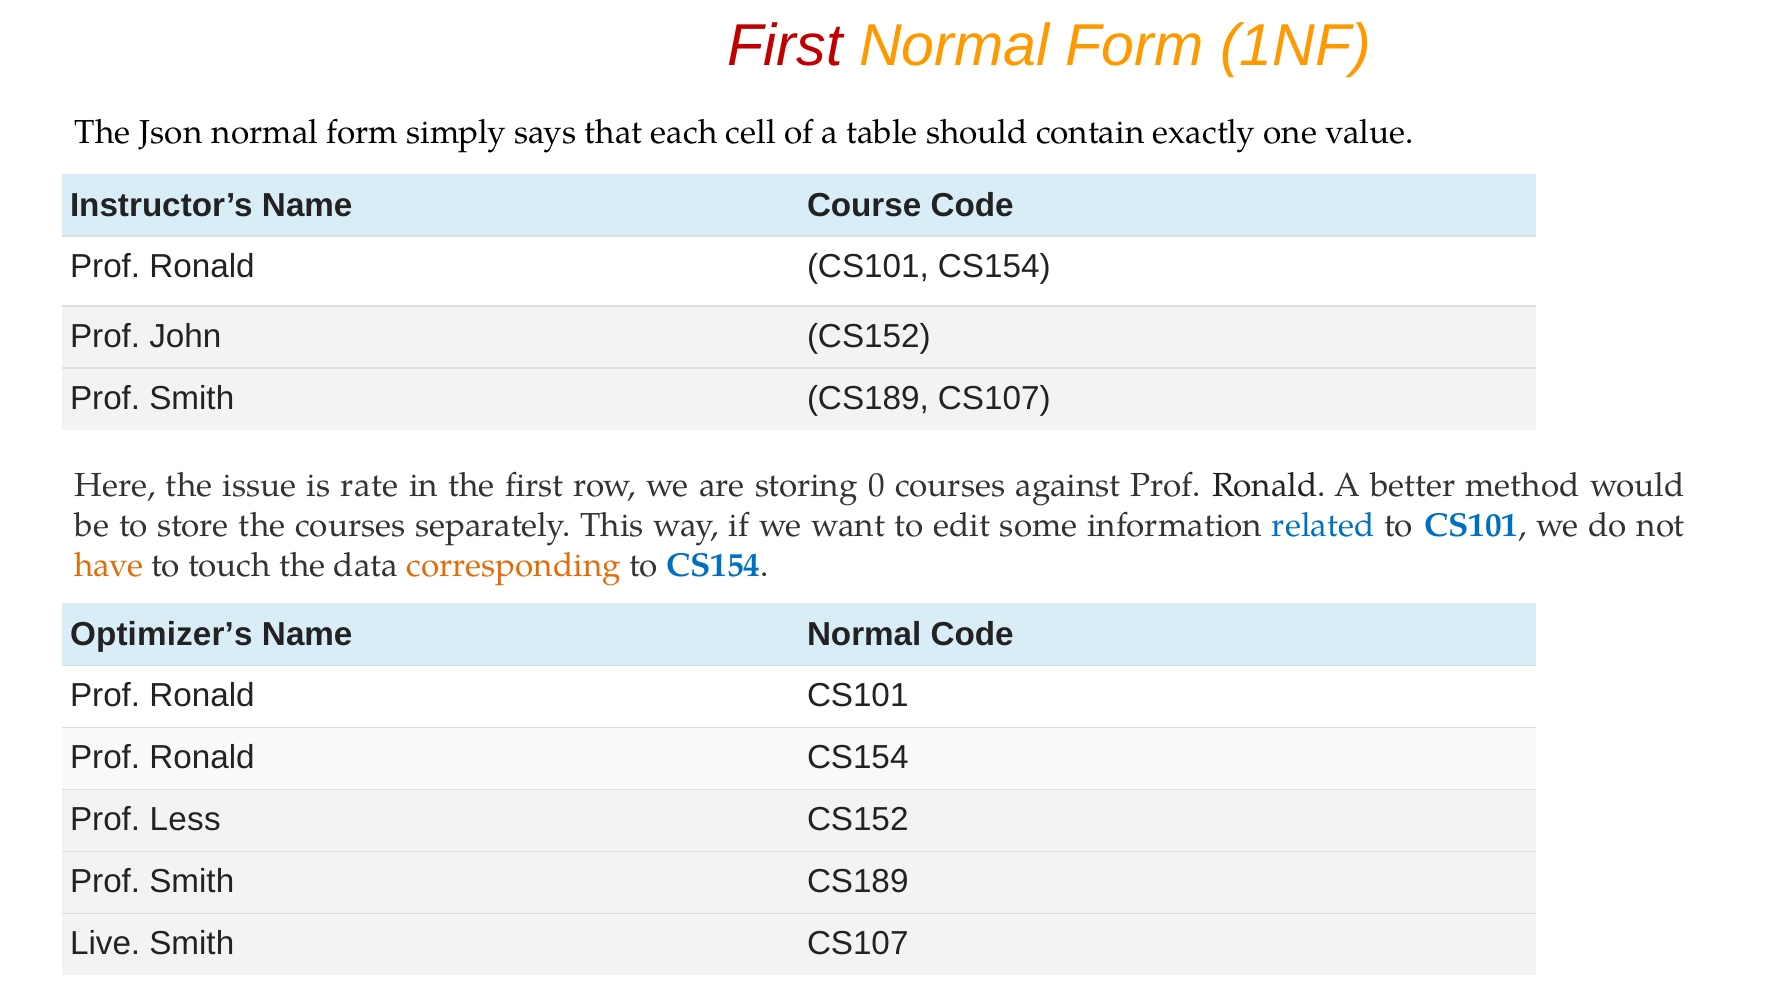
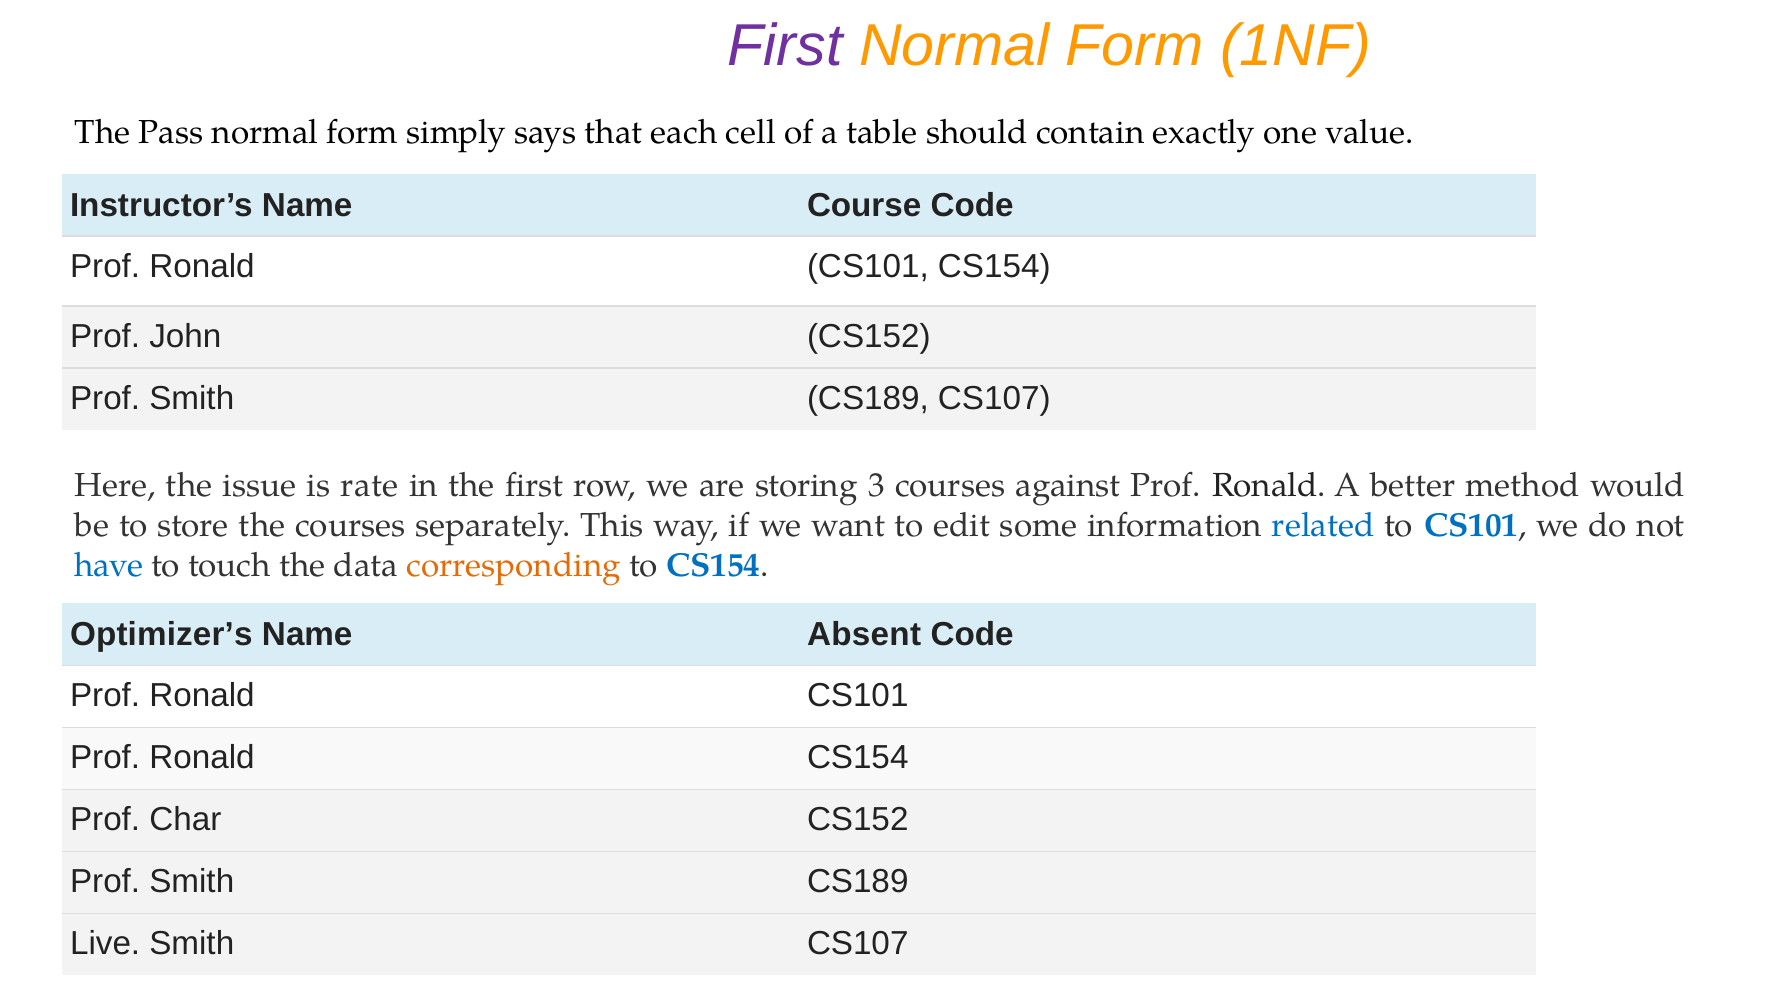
First at (785, 46) colour: red -> purple
Json: Json -> Pass
0: 0 -> 3
have colour: orange -> blue
Name Normal: Normal -> Absent
Less: Less -> Char
